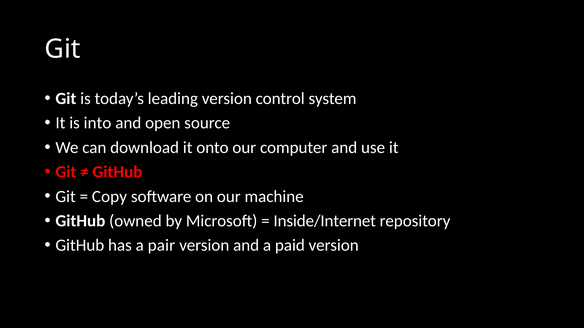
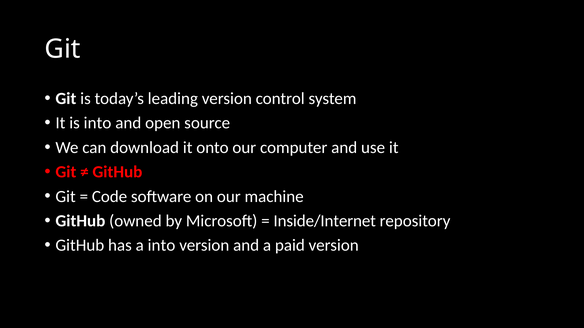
Copy: Copy -> Code
a pair: pair -> into
